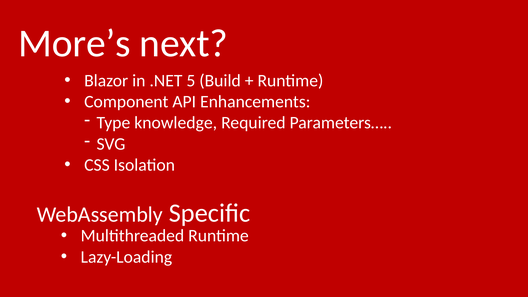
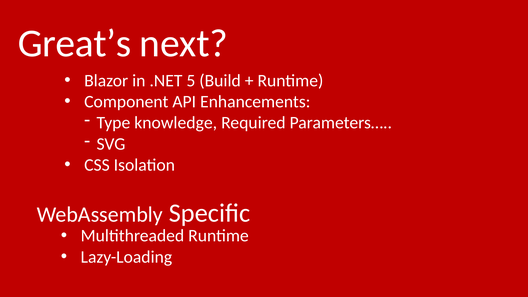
More’s: More’s -> Great’s
